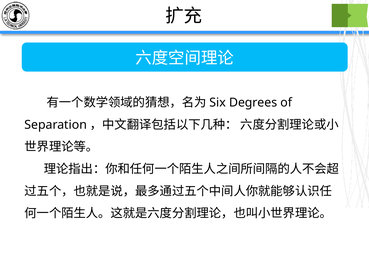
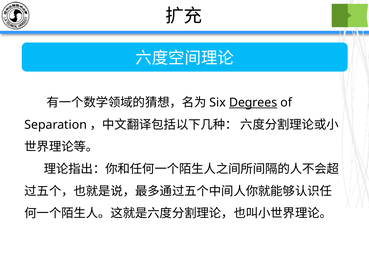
Degrees underline: none -> present
